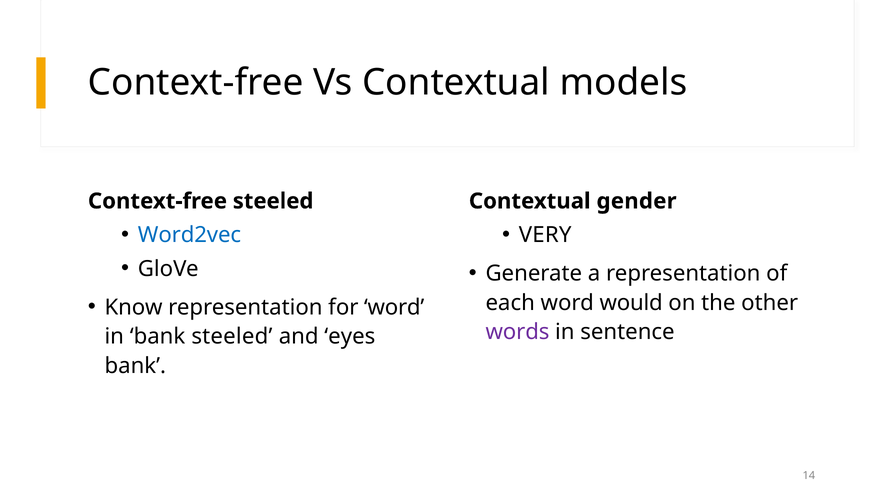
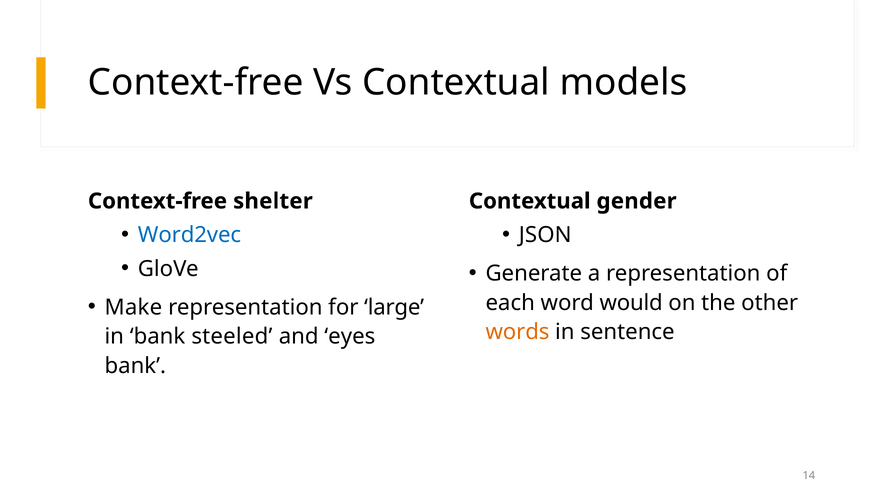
Context-free steeled: steeled -> shelter
VERY: VERY -> JSON
Know: Know -> Make
for word: word -> large
words colour: purple -> orange
